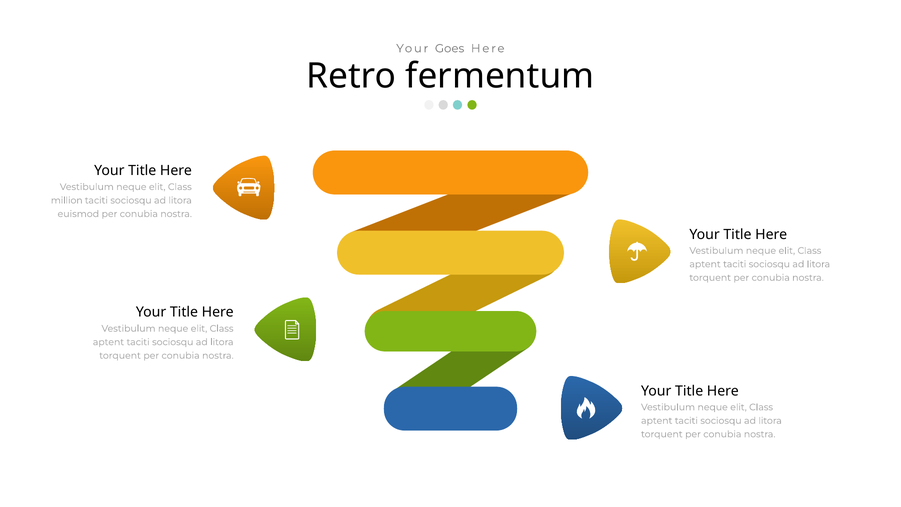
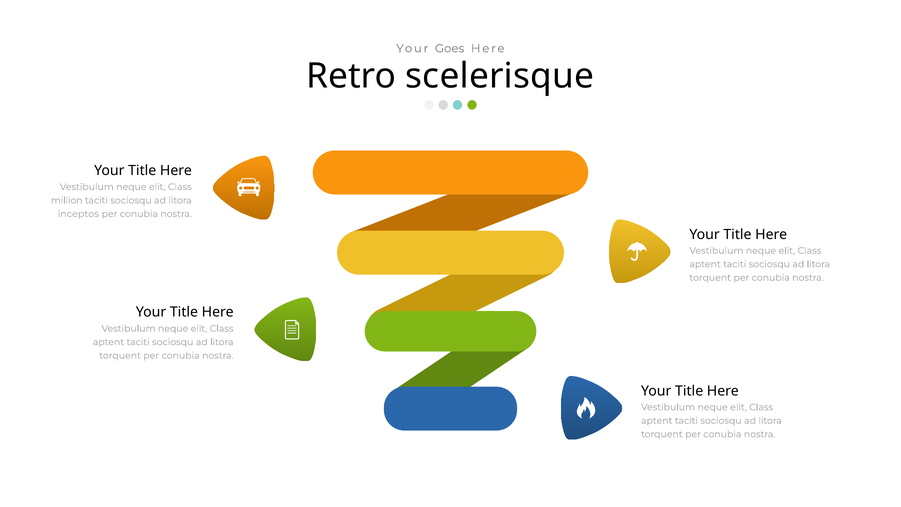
fermentum: fermentum -> scelerisque
euismod: euismod -> inceptos
